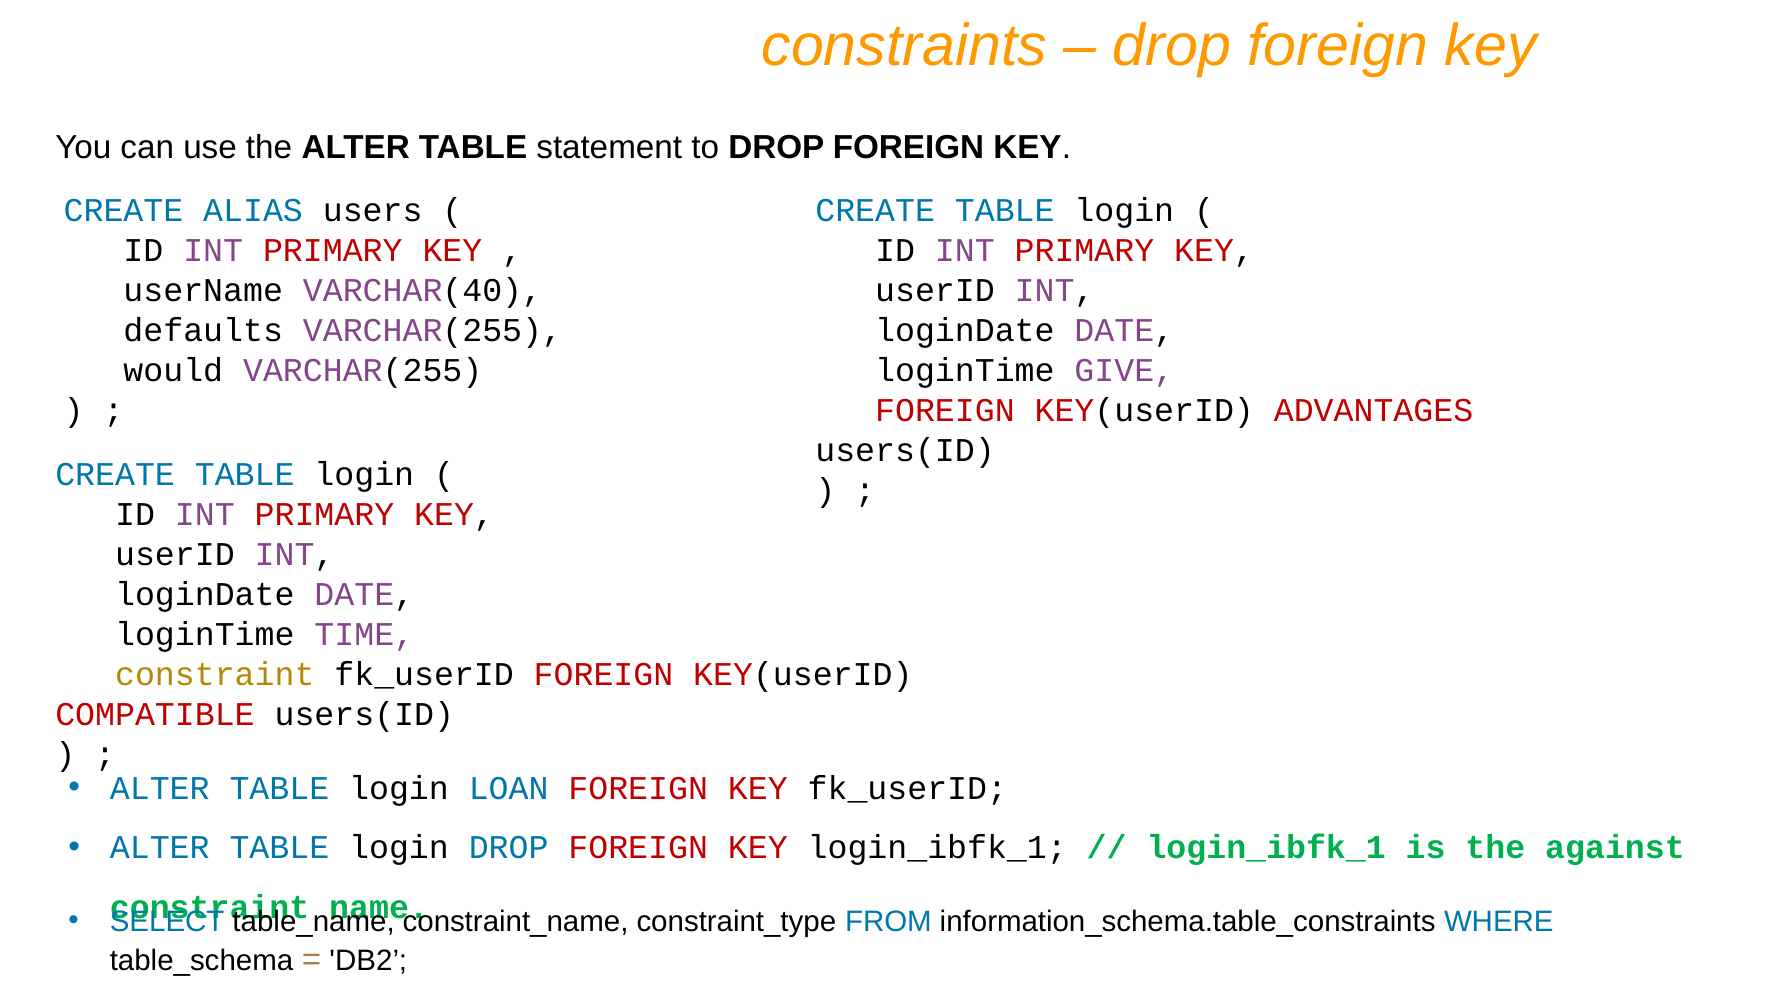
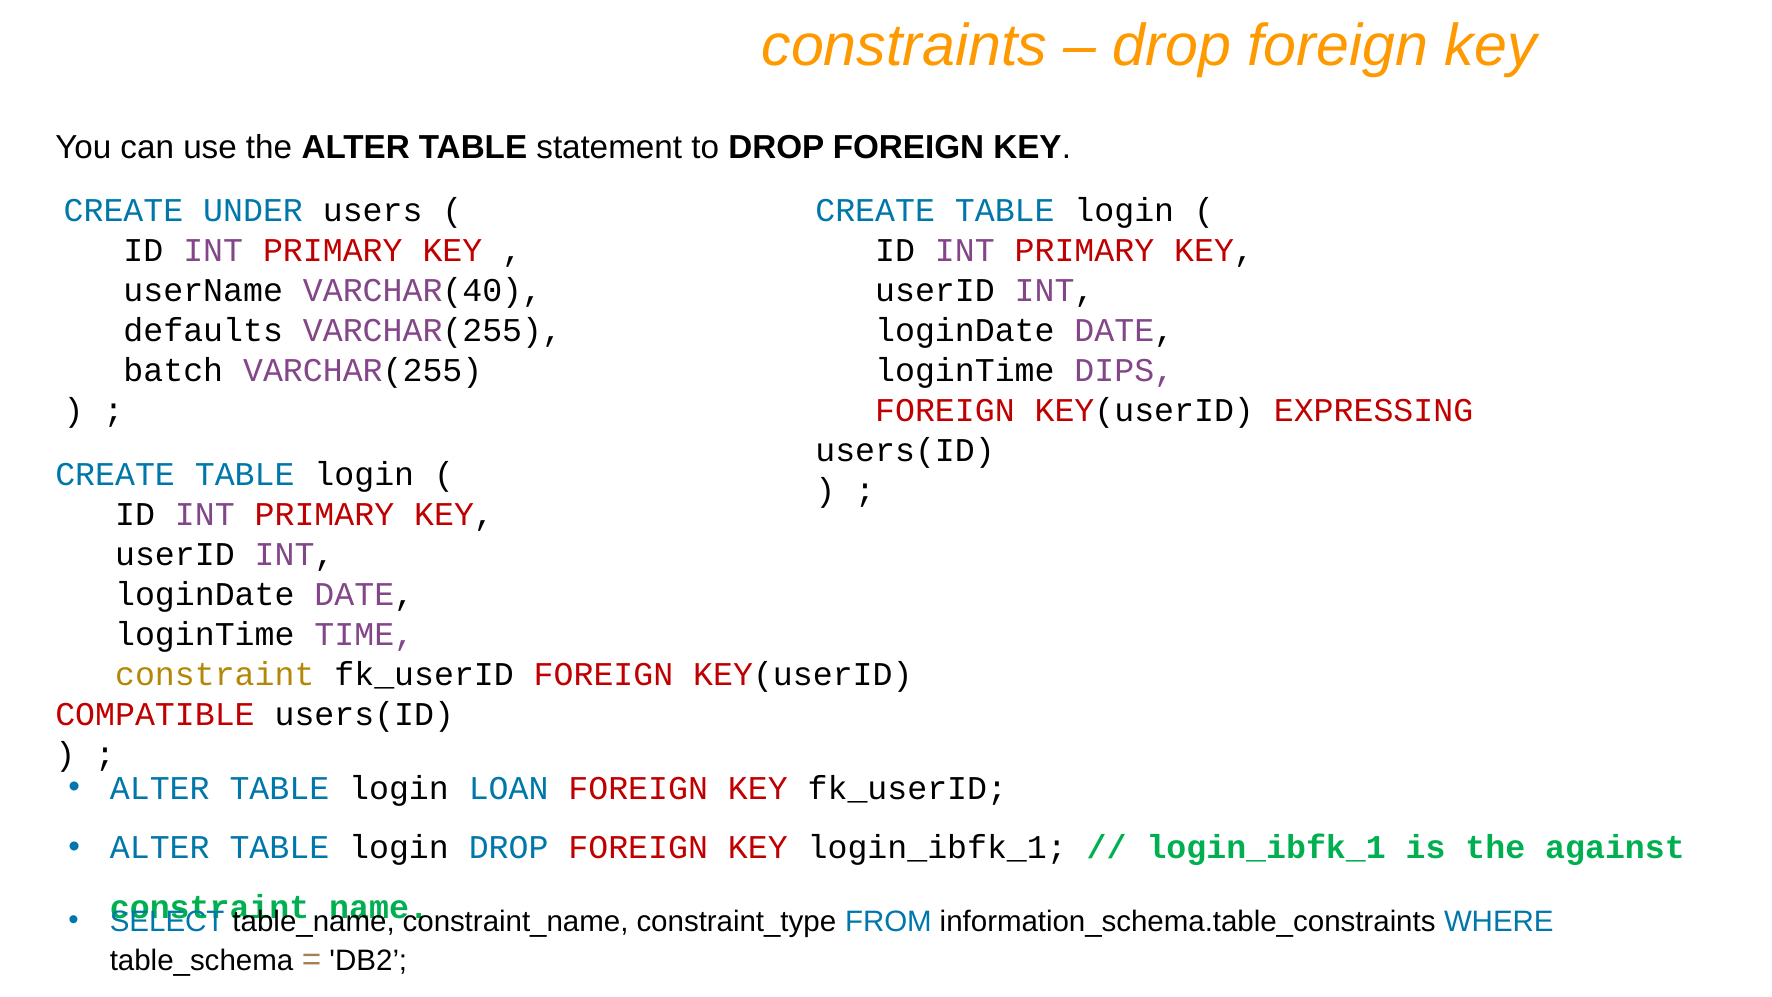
ALIAS: ALIAS -> UNDER
would: would -> batch
GIVE: GIVE -> DIPS
ADVANTAGES: ADVANTAGES -> EXPRESSING
